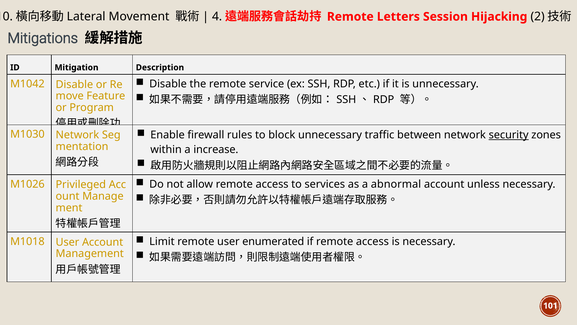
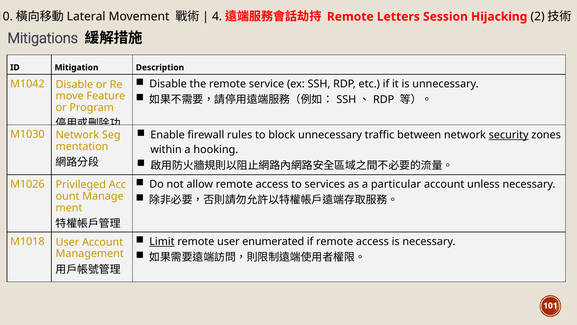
increase: increase -> hooking
abnormal: abnormal -> particular
Limit underline: none -> present
